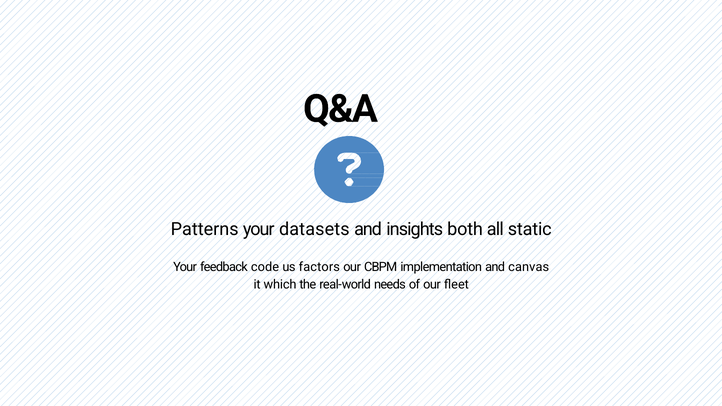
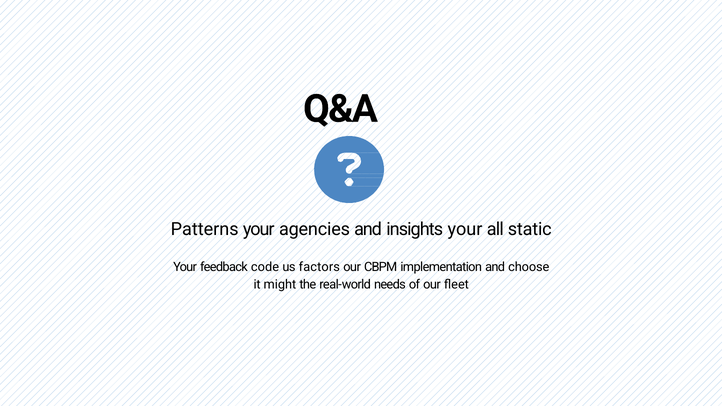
datasets: datasets -> agencies
insights both: both -> your
canvas: canvas -> choose
which: which -> might
